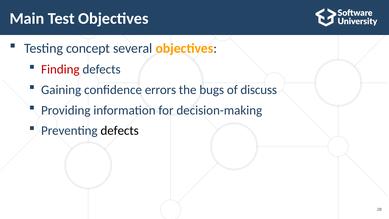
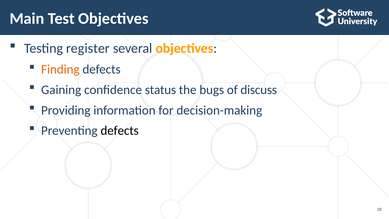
concept: concept -> register
Finding colour: red -> orange
errors: errors -> status
